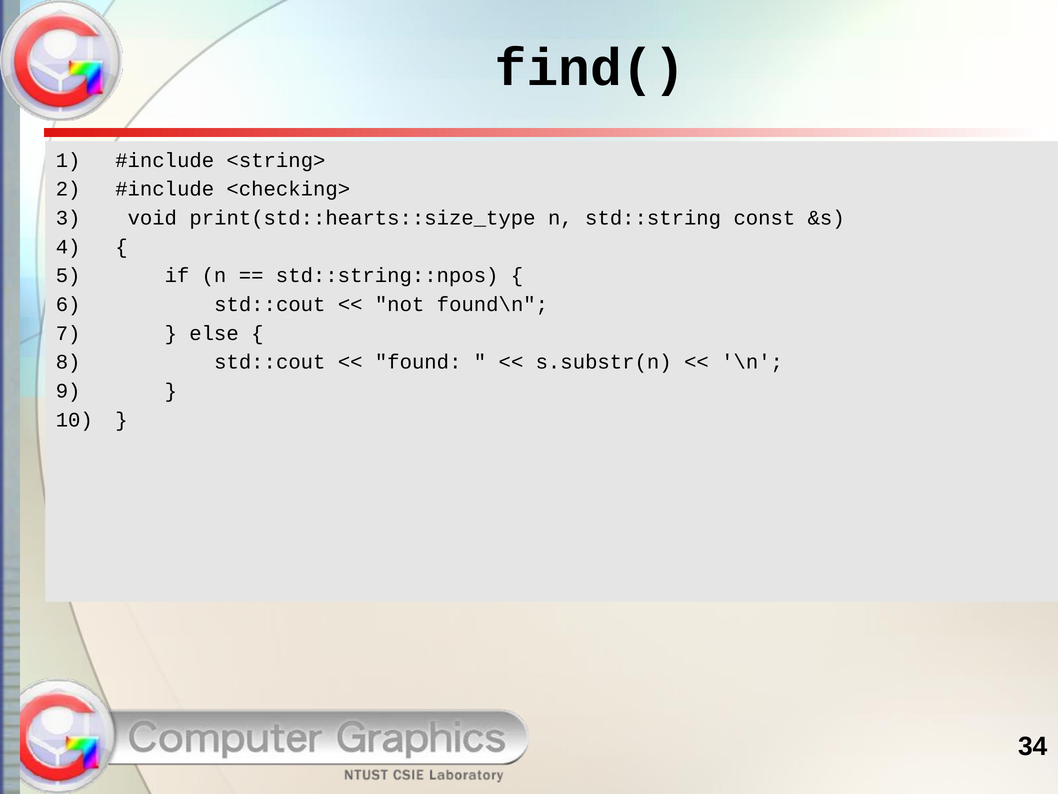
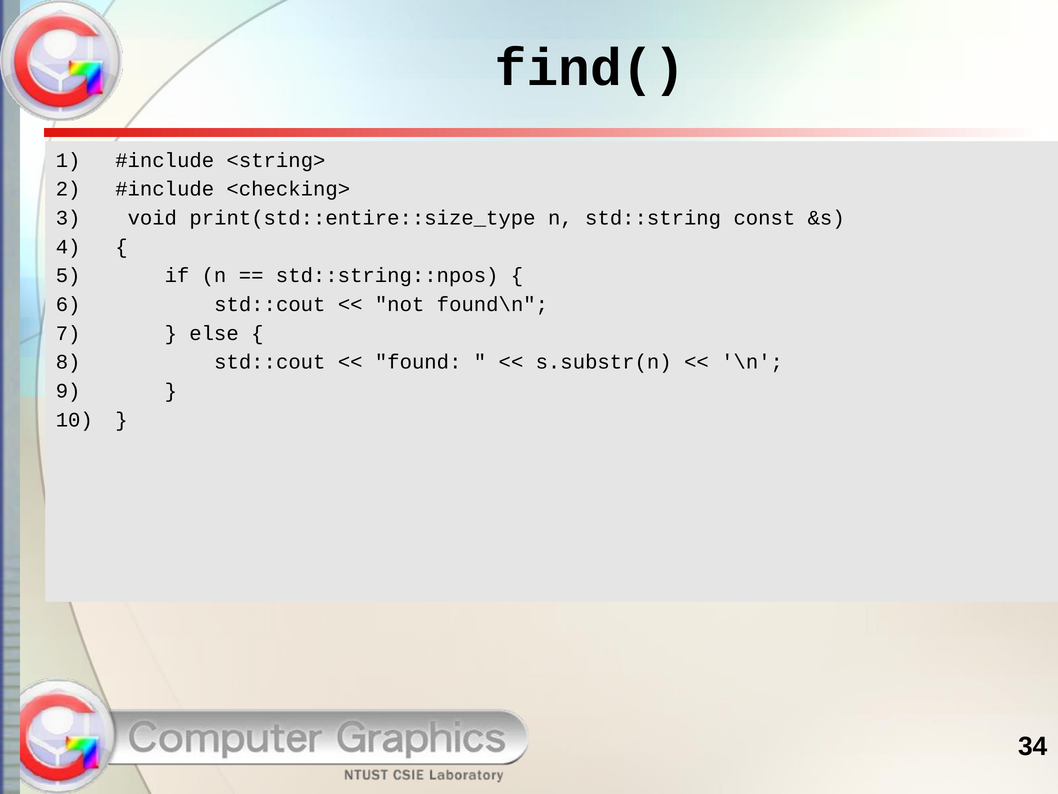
print(std::hearts::size_type: print(std::hearts::size_type -> print(std::entire::size_type
